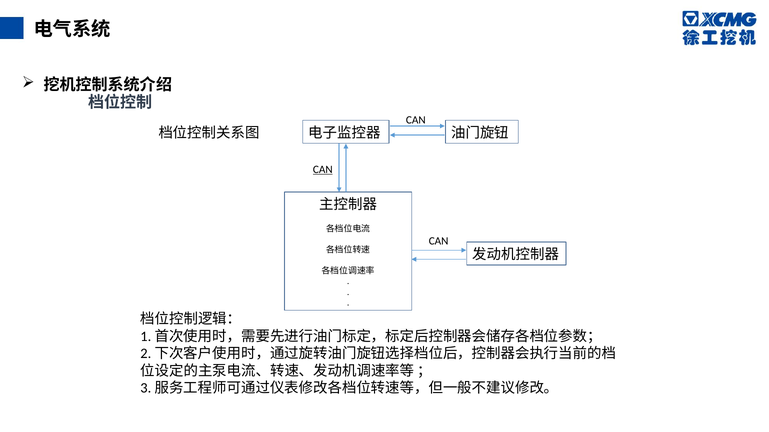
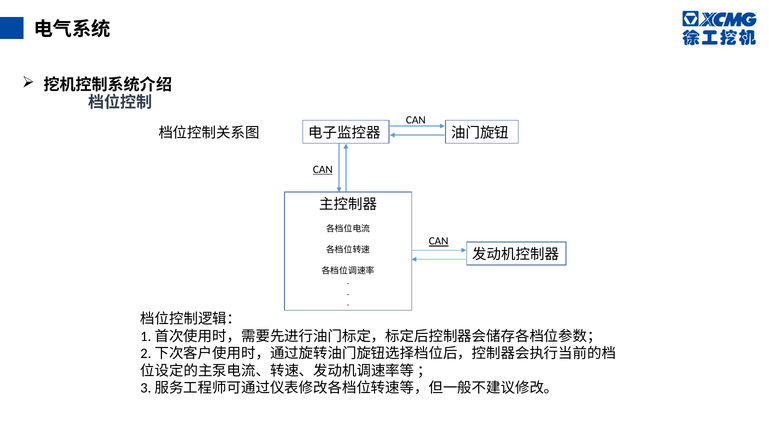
CAN at (439, 242) underline: none -> present
